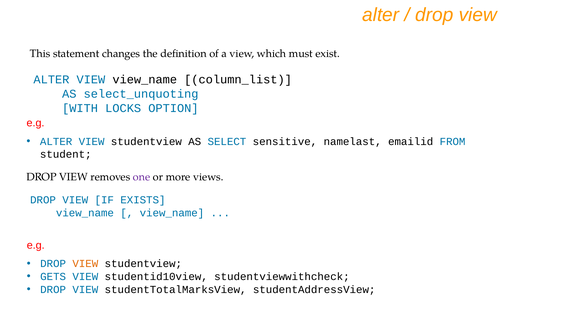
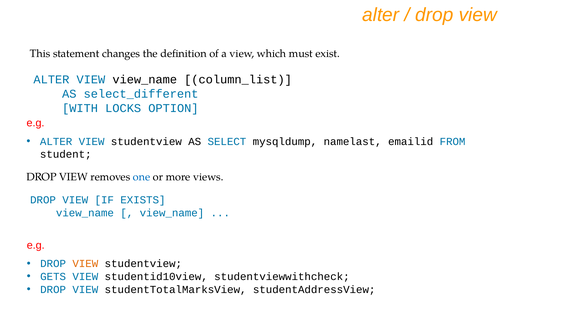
select_unquoting: select_unquoting -> select_different
sensitive: sensitive -> mysqldump
one colour: purple -> blue
